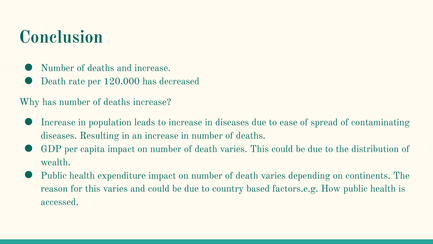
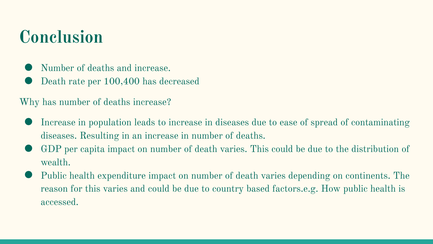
120,000: 120,000 -> 100,400
